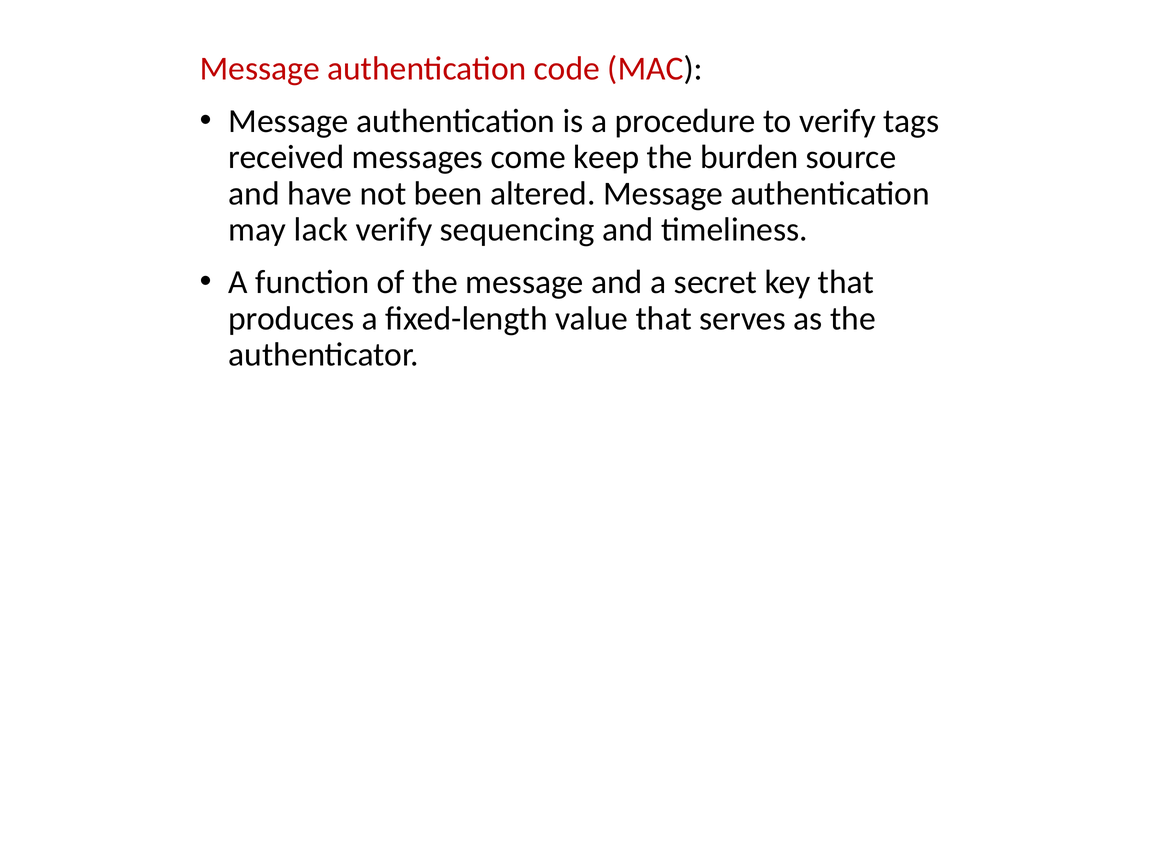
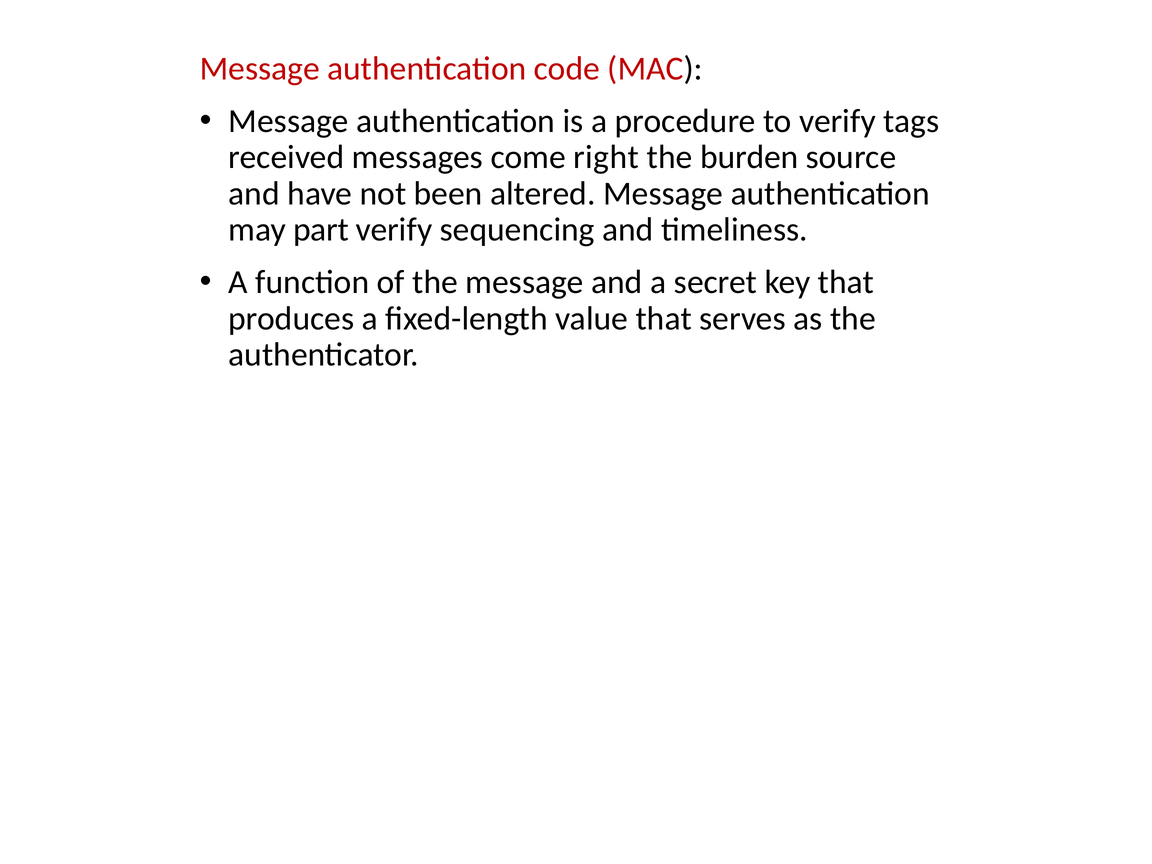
keep: keep -> right
lack: lack -> part
